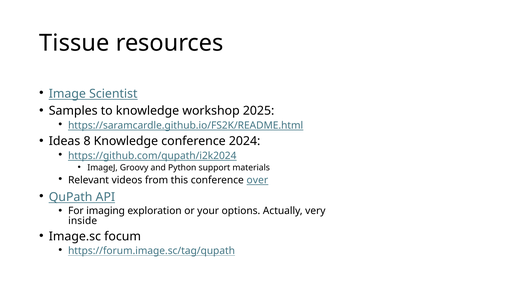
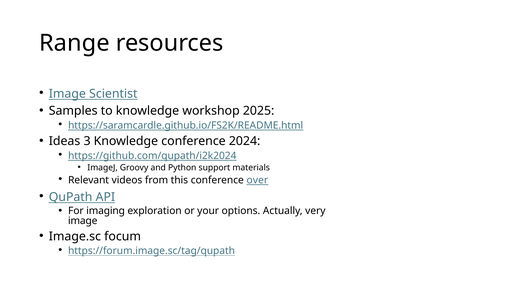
Tissue: Tissue -> Range
8: 8 -> 3
inside at (83, 221): inside -> image
